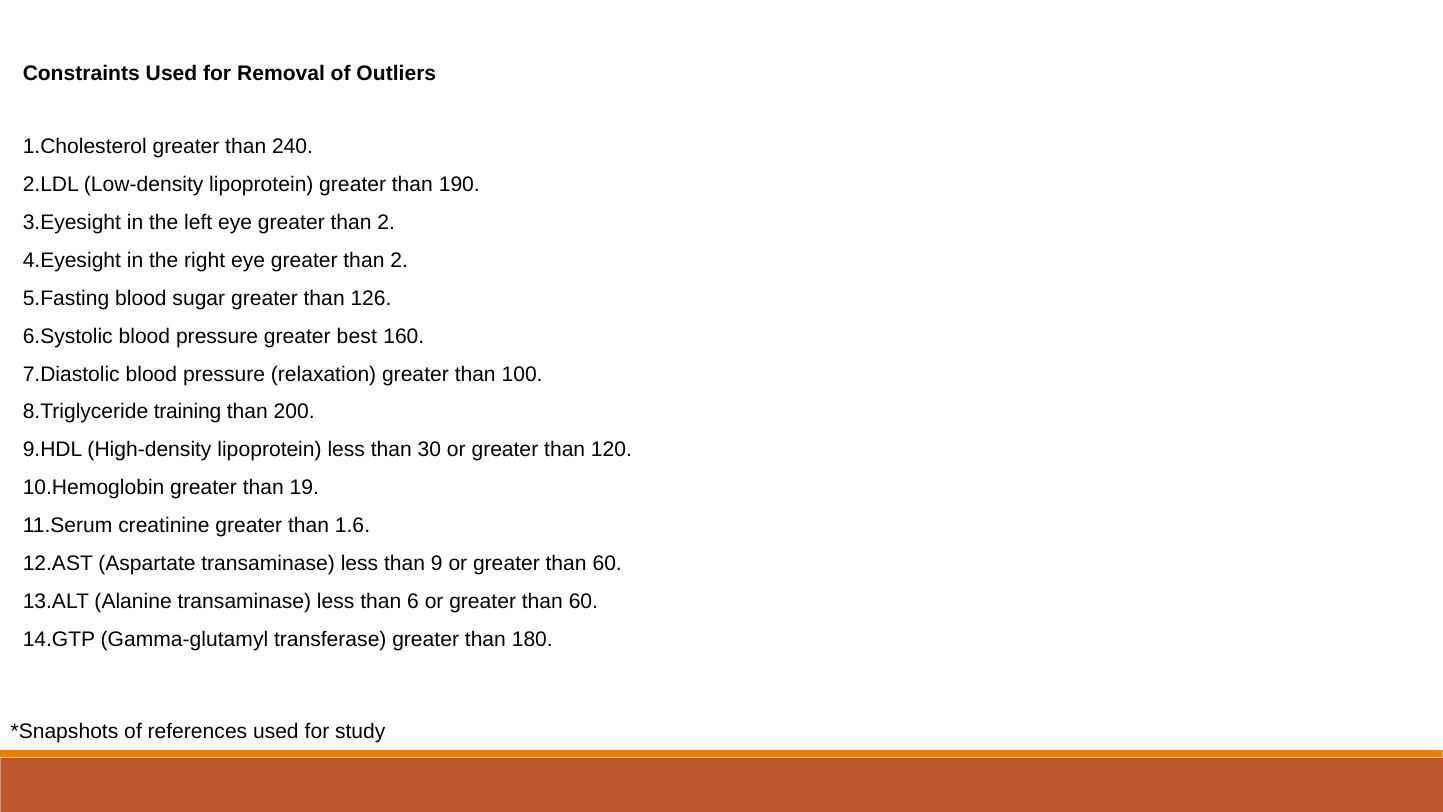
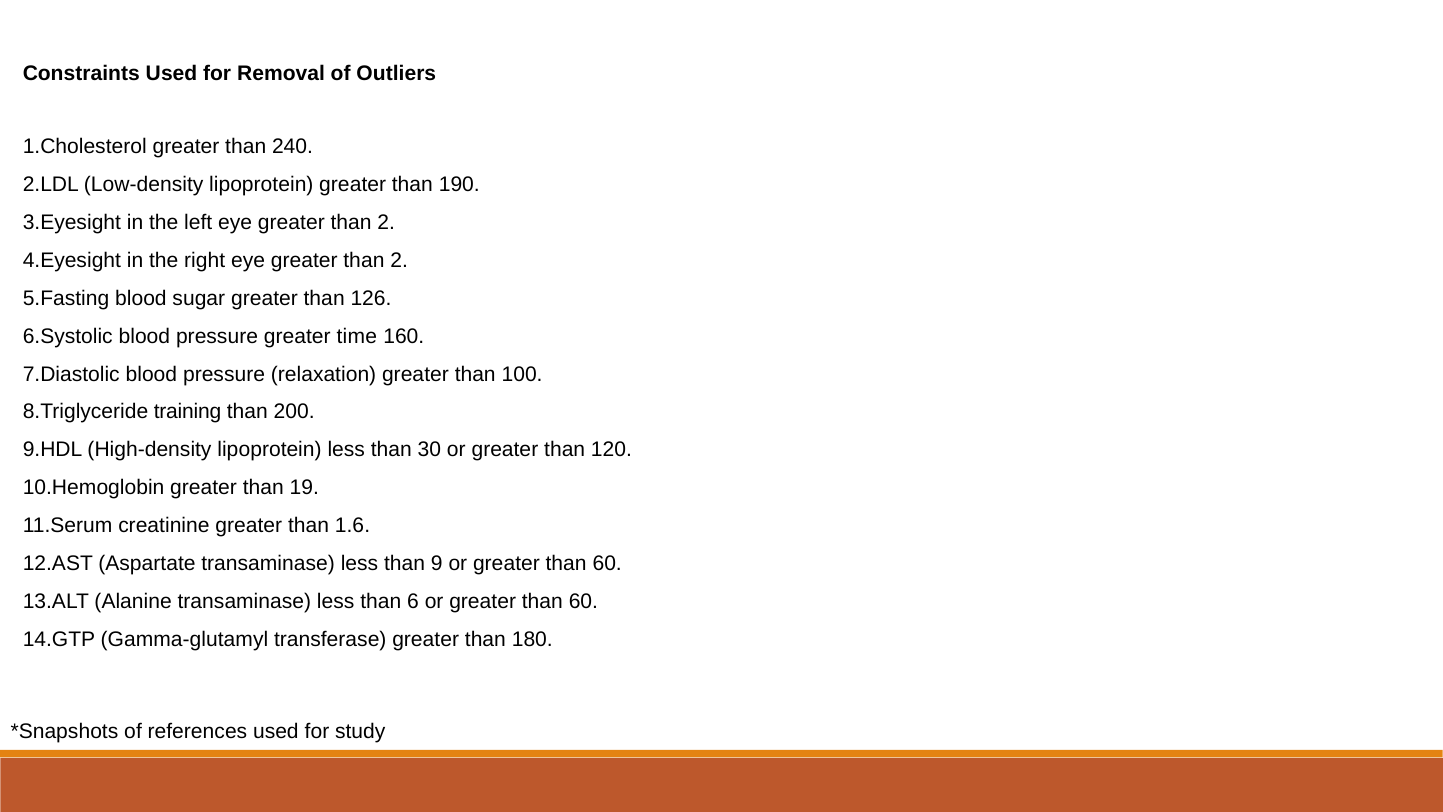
best: best -> time
